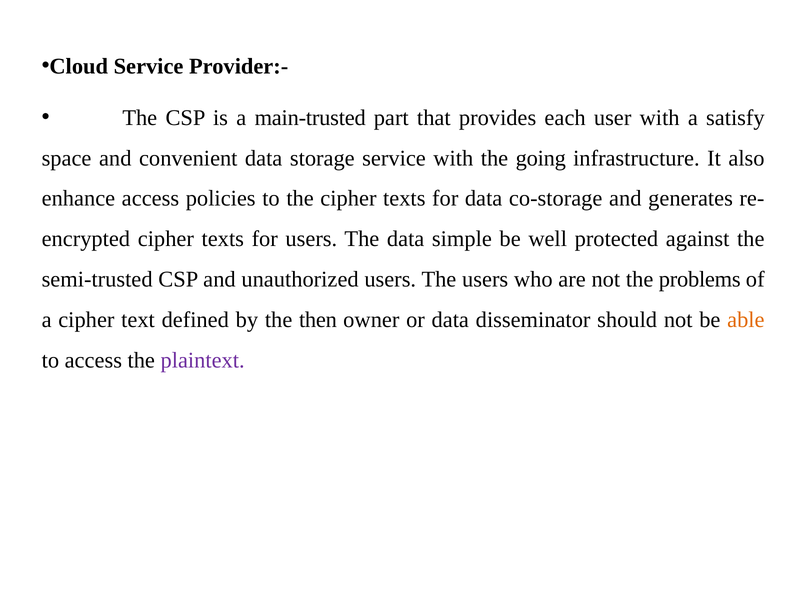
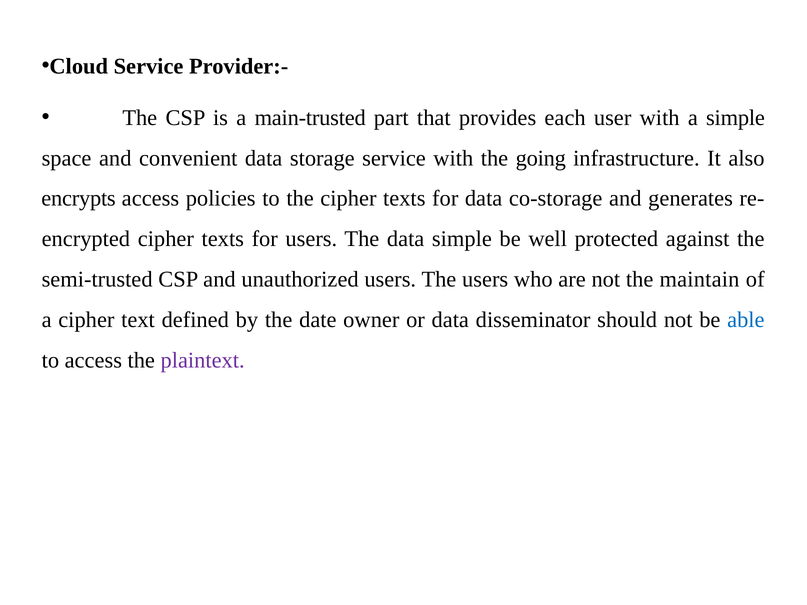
a satisfy: satisfy -> simple
enhance: enhance -> encrypts
problems: problems -> maintain
then: then -> date
able colour: orange -> blue
